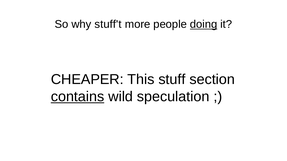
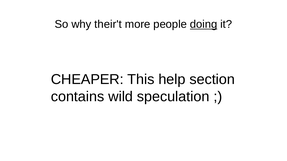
stuff't: stuff't -> their't
stuff: stuff -> help
contains underline: present -> none
